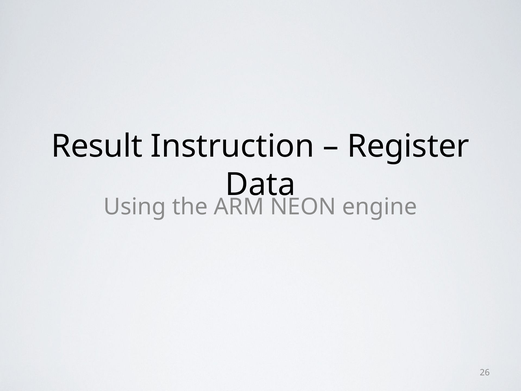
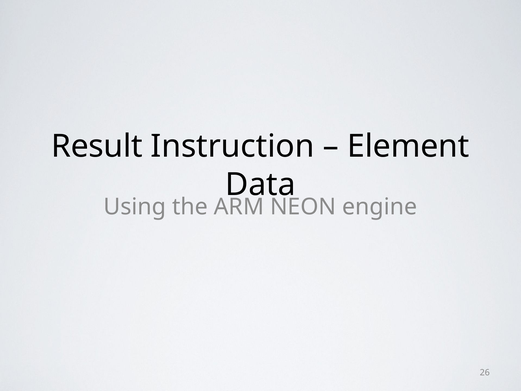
Register: Register -> Element
